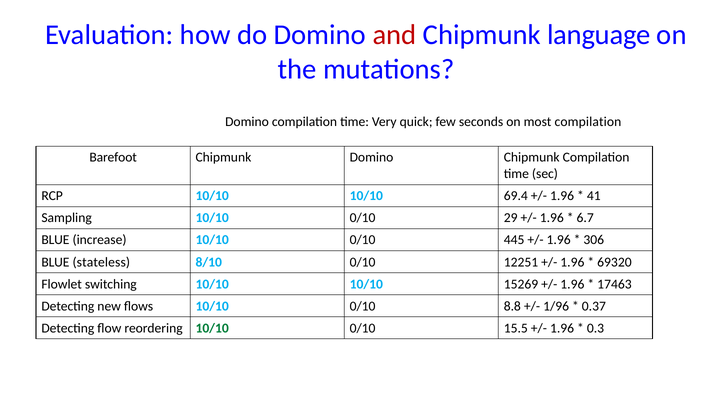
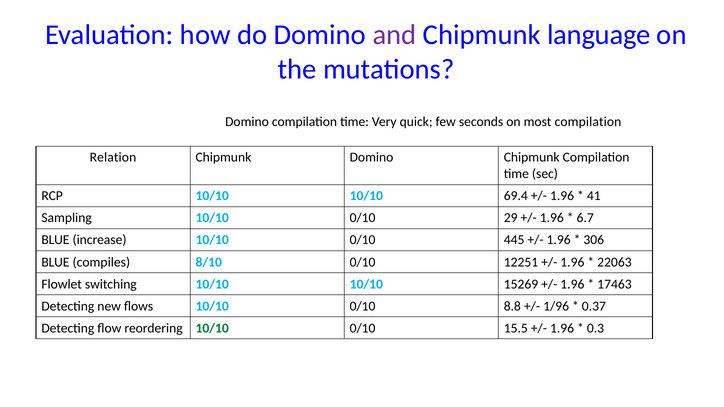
and colour: red -> purple
Barefoot: Barefoot -> Relation
stateless: stateless -> compiles
69320: 69320 -> 22063
